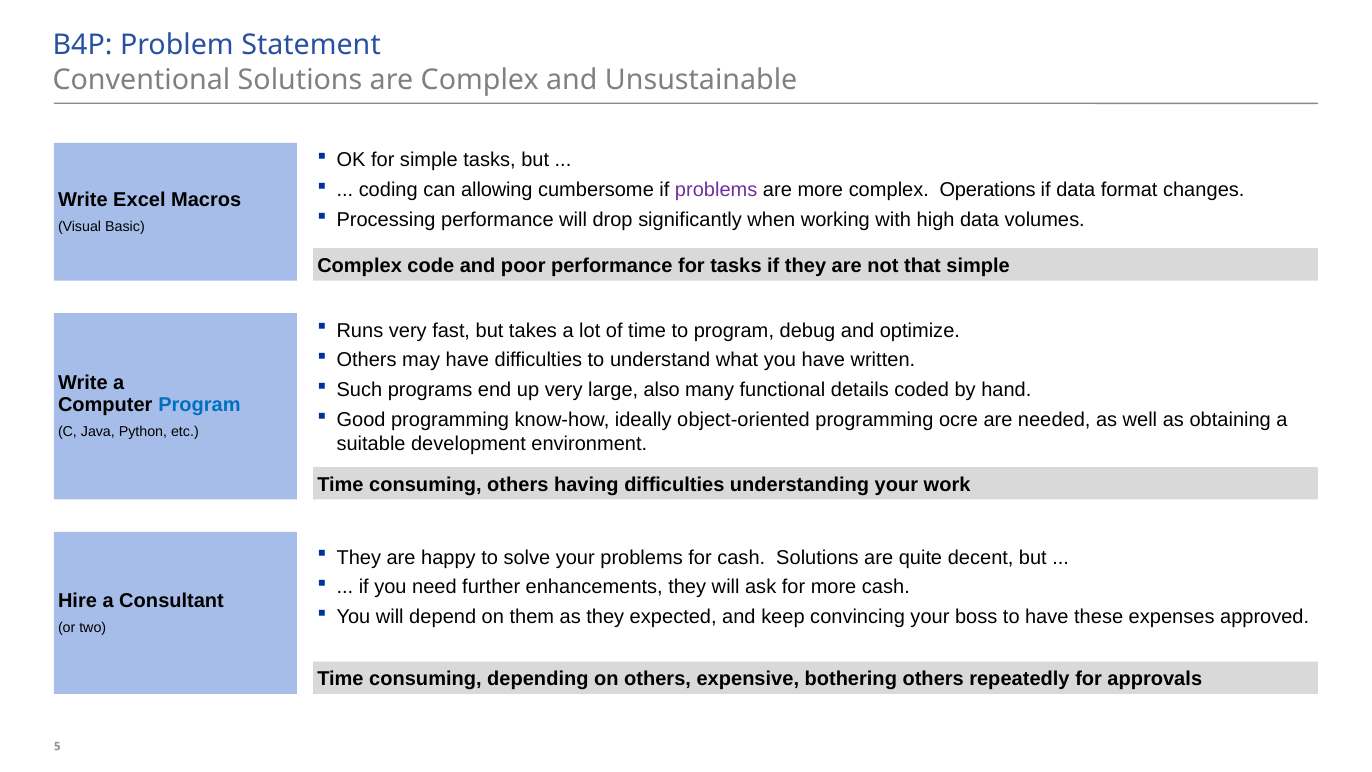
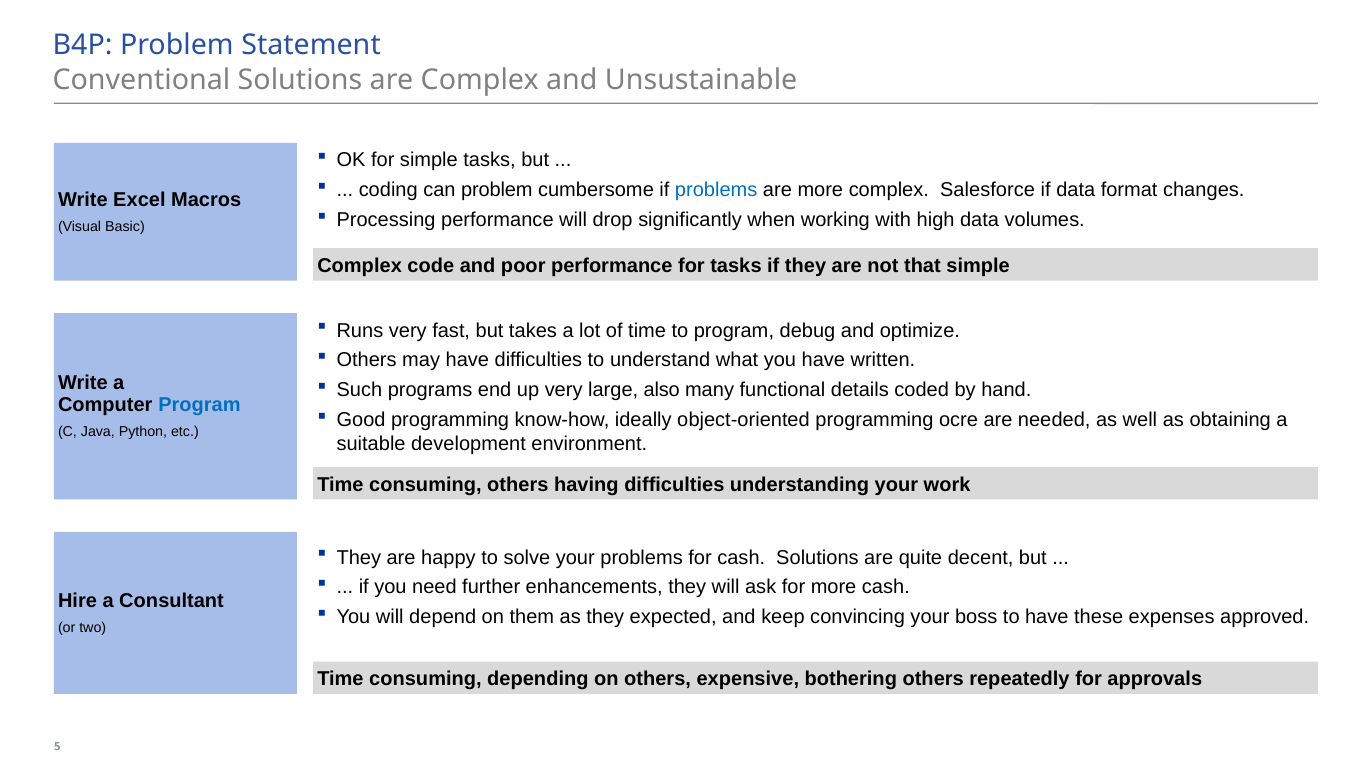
can allowing: allowing -> problem
problems at (716, 190) colour: purple -> blue
Operations: Operations -> Salesforce
